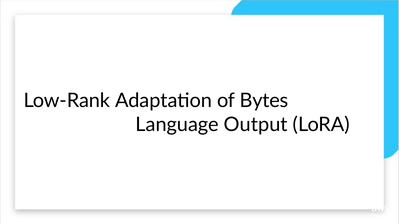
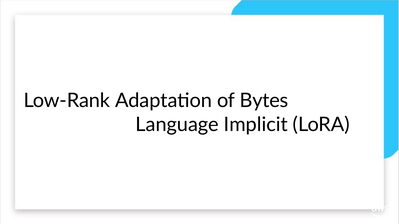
Output: Output -> Implicit
